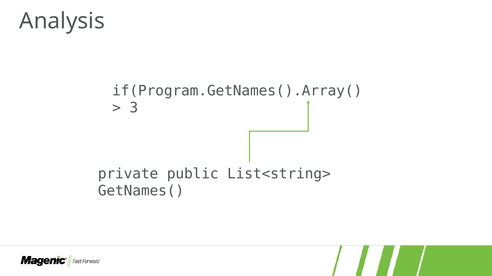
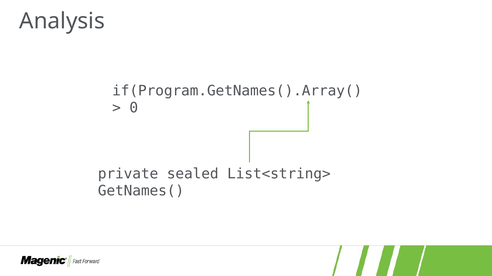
3: 3 -> 0
public: public -> sealed
